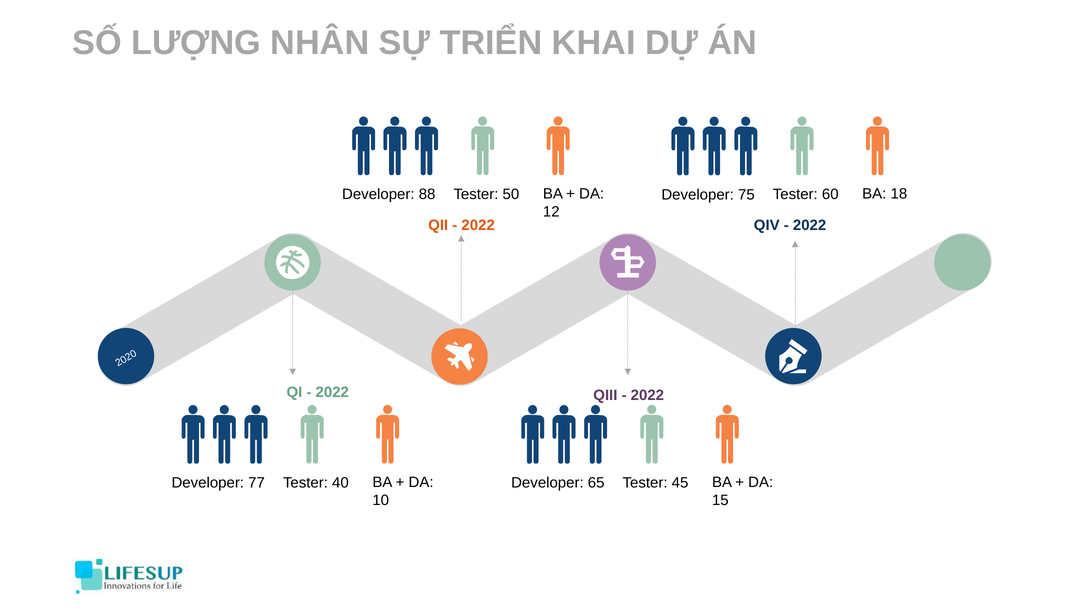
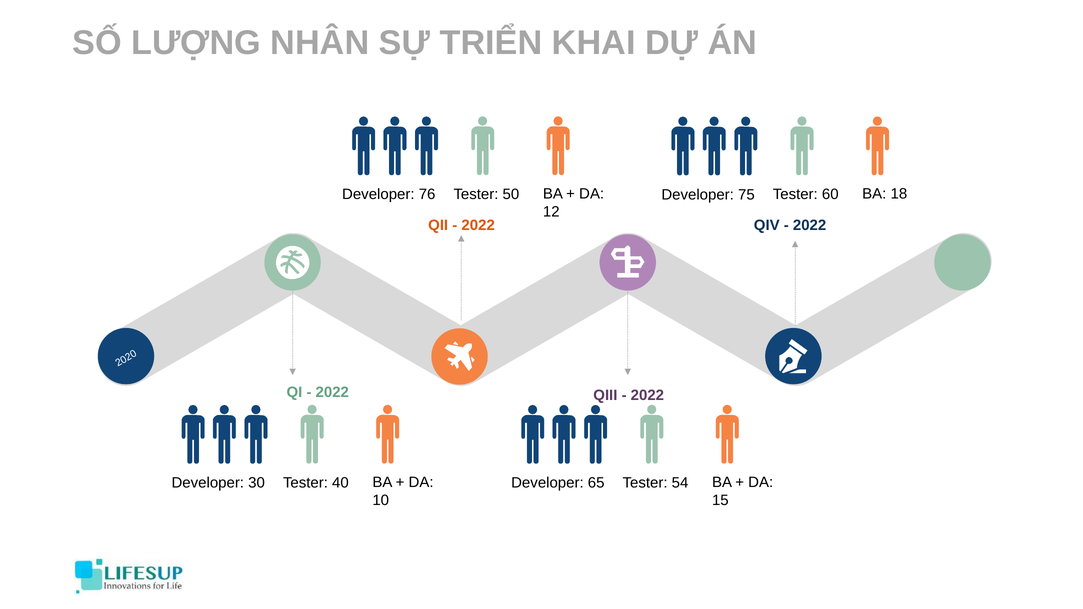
88: 88 -> 76
77: 77 -> 30
45: 45 -> 54
